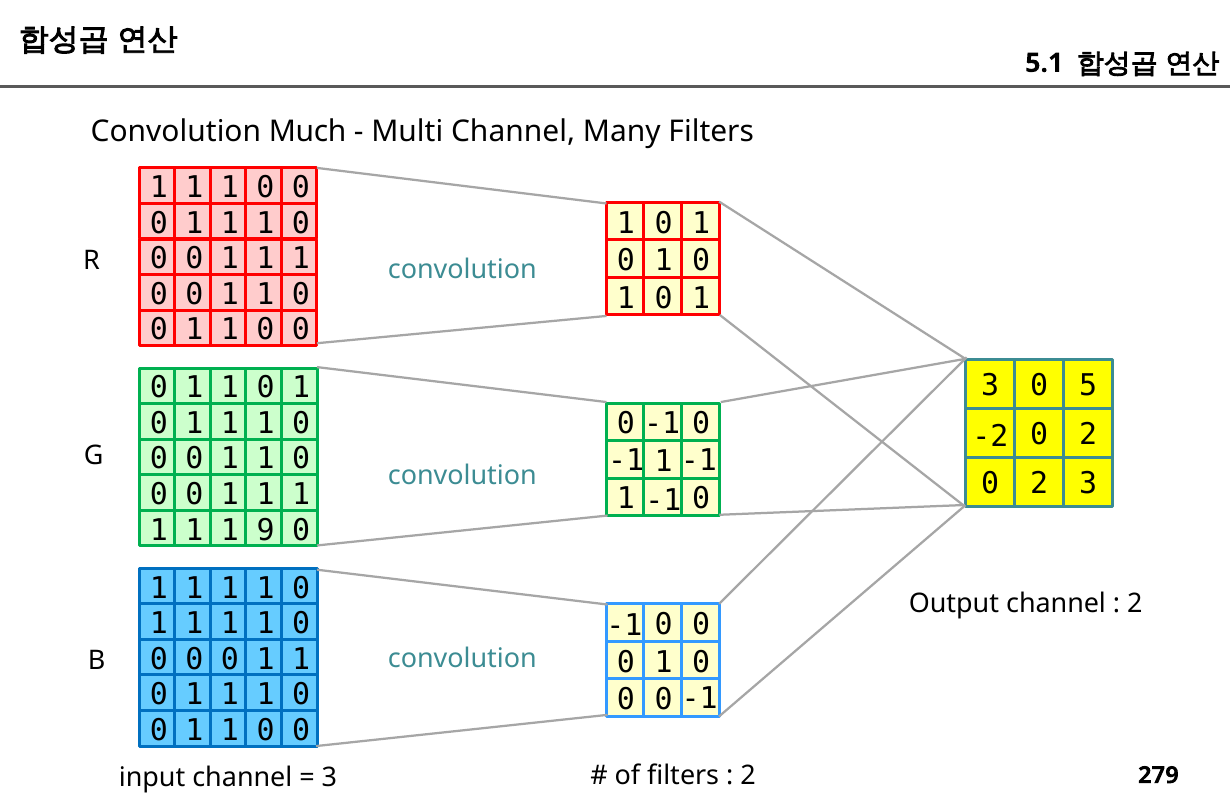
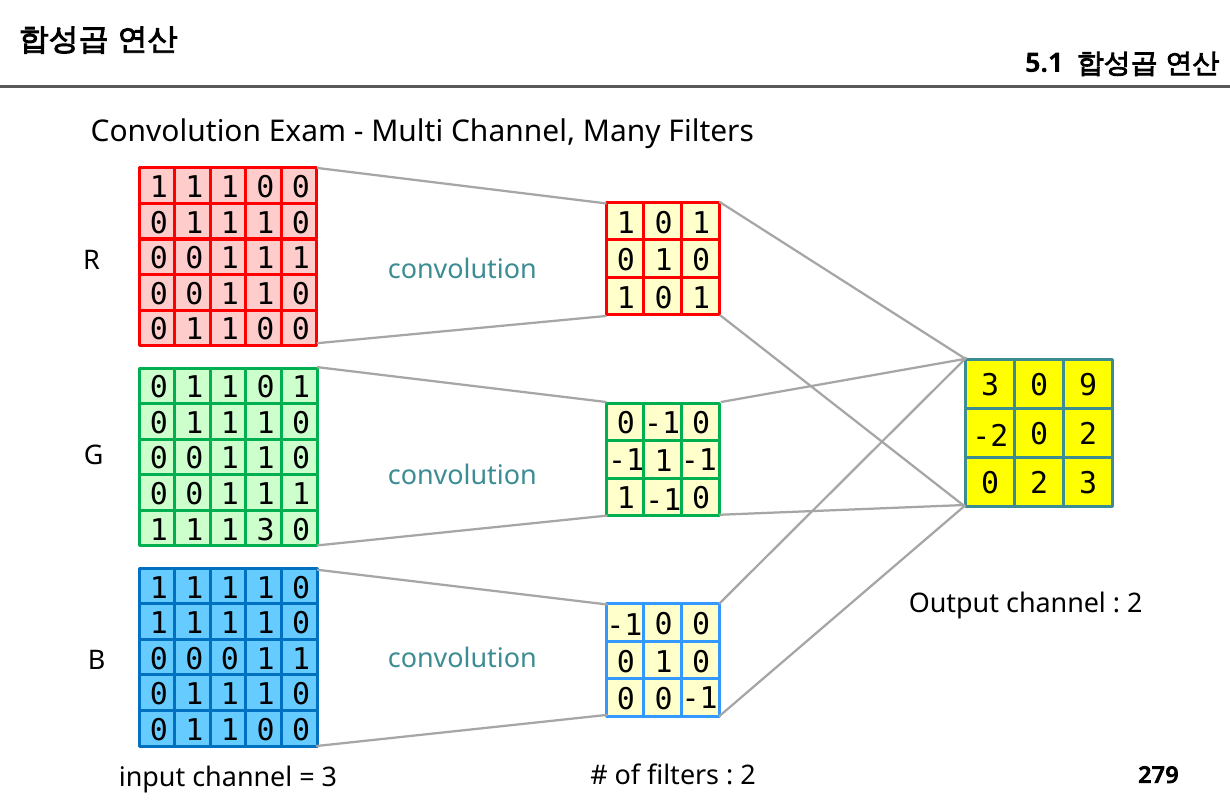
Much: Much -> Exam
5: 5 -> 9
1 9: 9 -> 3
